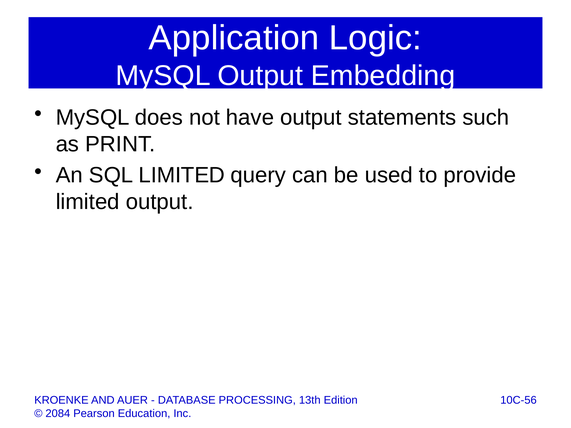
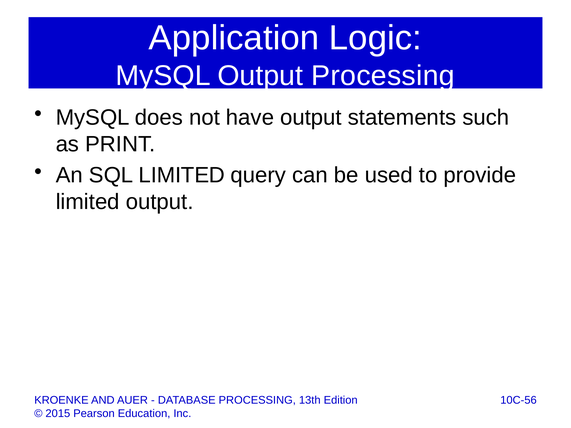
Output Embedding: Embedding -> Processing
2084: 2084 -> 2015
